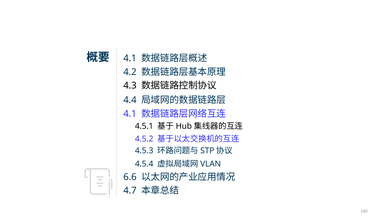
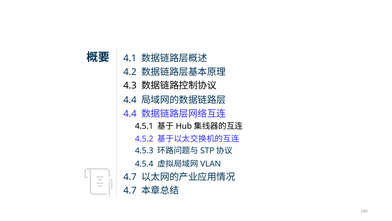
4.1 at (130, 113): 4.1 -> 4.4
6.6 at (130, 177): 6.6 -> 4.7
